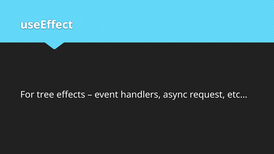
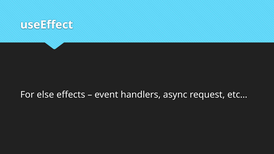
tree: tree -> else
